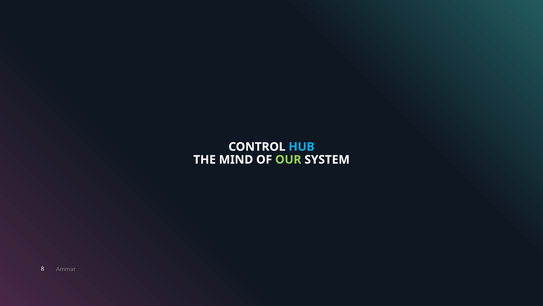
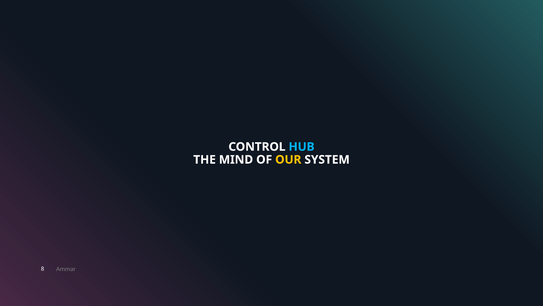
OUR colour: light green -> yellow
